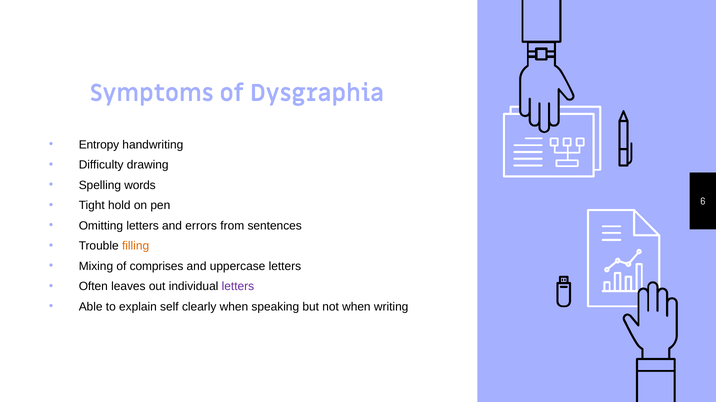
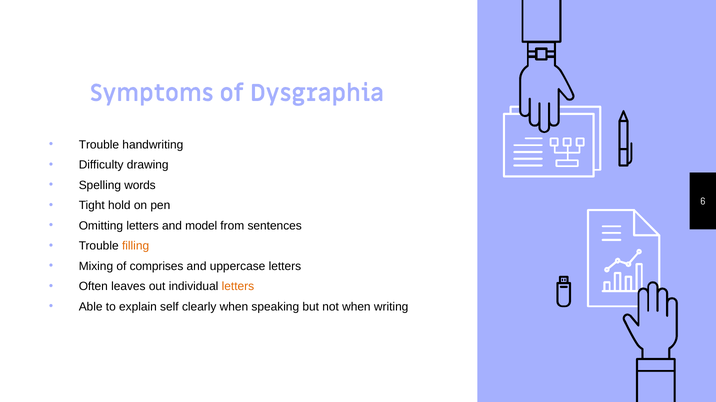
Entropy at (99, 145): Entropy -> Trouble
errors: errors -> model
letters at (238, 287) colour: purple -> orange
